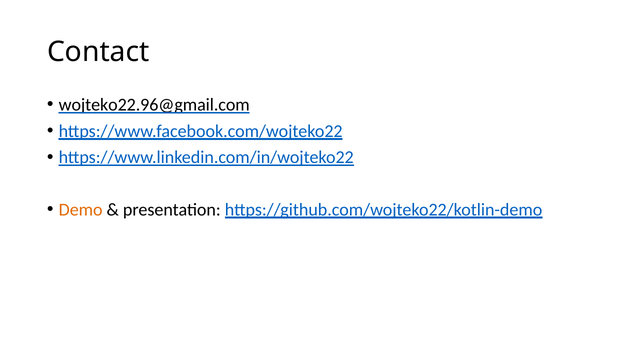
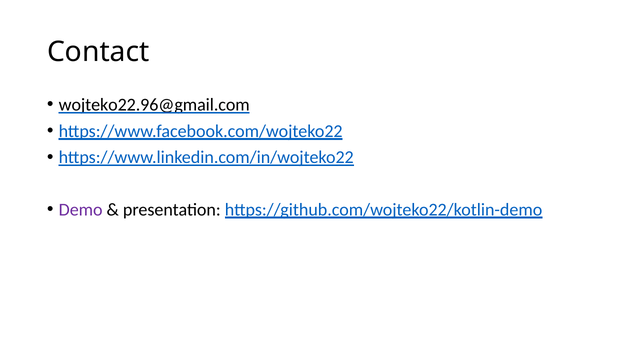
Demo colour: orange -> purple
